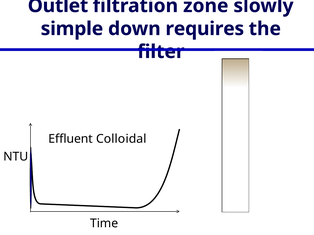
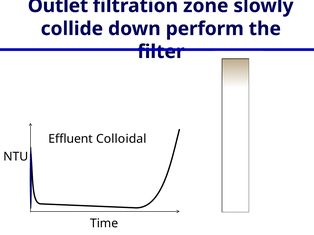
simple: simple -> collide
requires: requires -> perform
